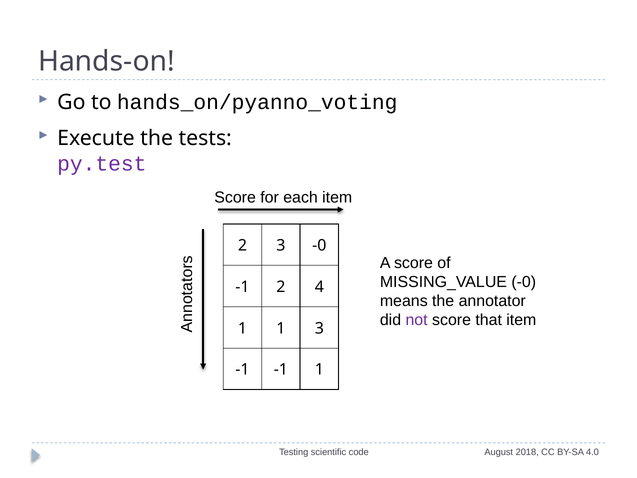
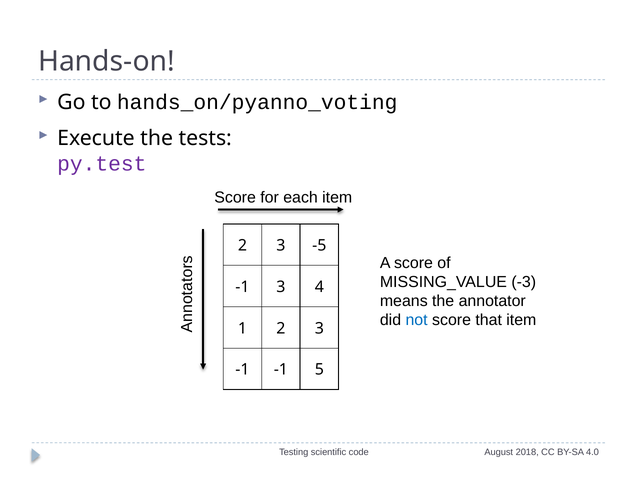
3 -0: -0 -> -5
MISSING_VALUE -0: -0 -> -3
-1 2: 2 -> 3
not colour: purple -> blue
1 1: 1 -> 2
-1 1: 1 -> 5
